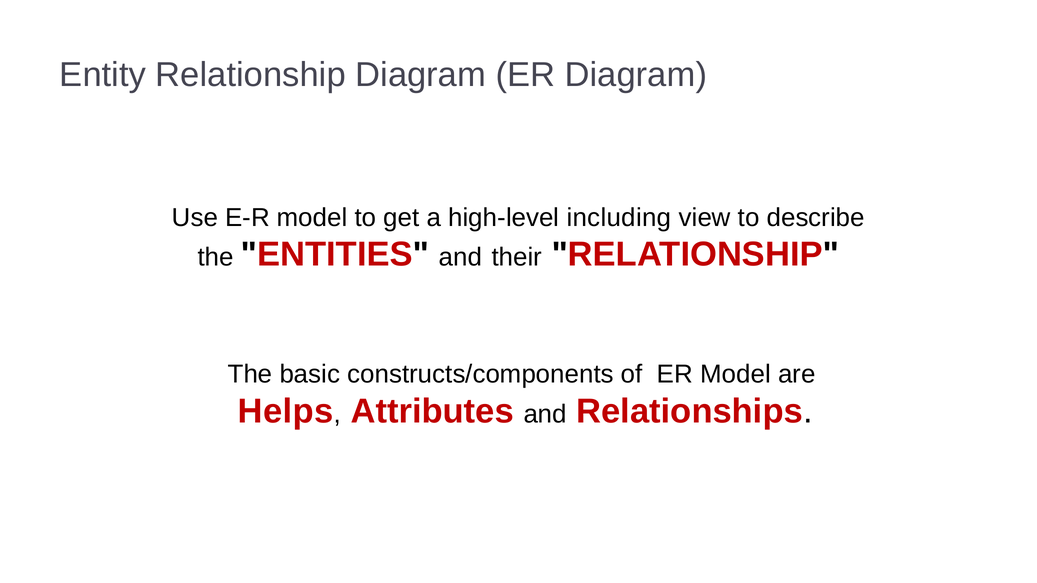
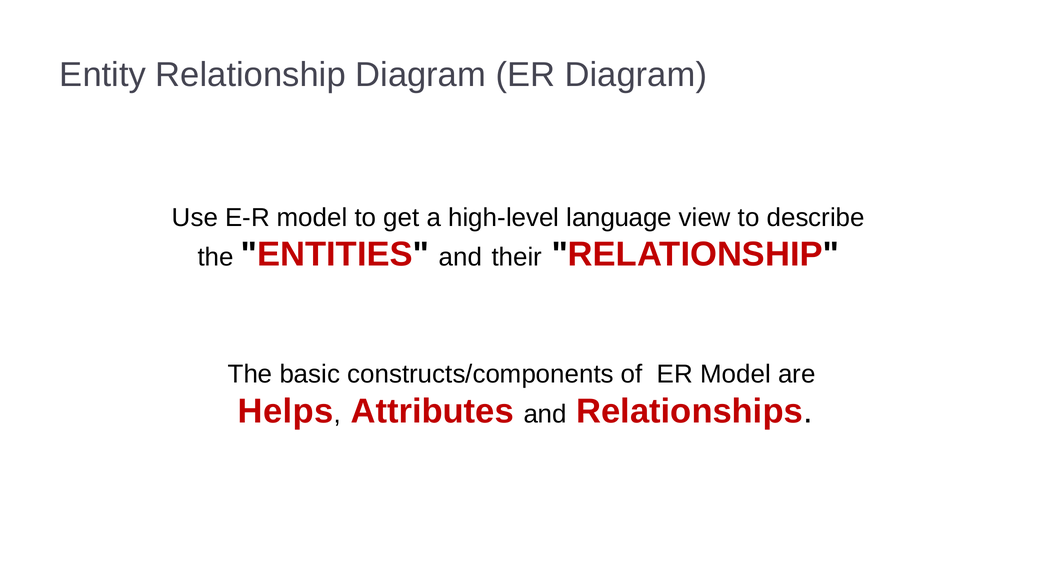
including: including -> language
